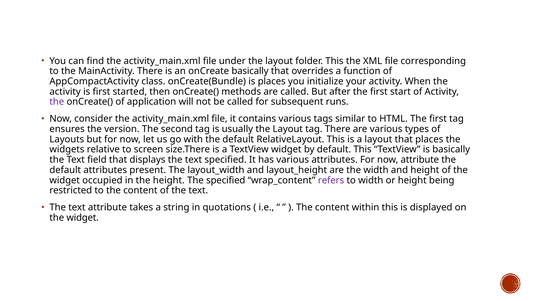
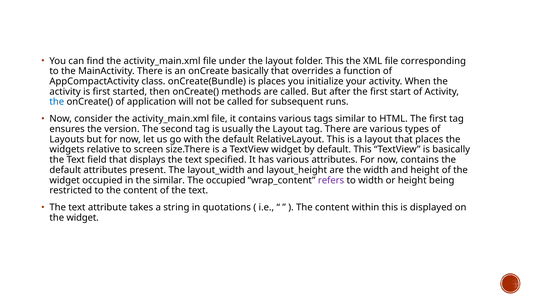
the at (57, 102) colour: purple -> blue
now attribute: attribute -> contains
the height: height -> similar
The specified: specified -> occupied
